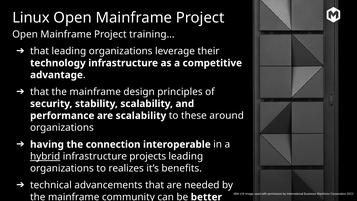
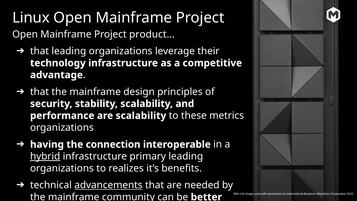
training…: training… -> product…
around: around -> metrics
projects: projects -> primary
advancements underline: none -> present
